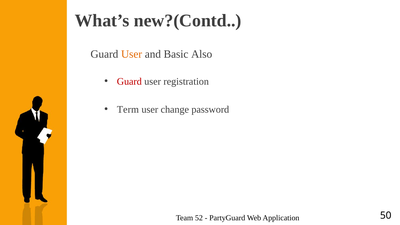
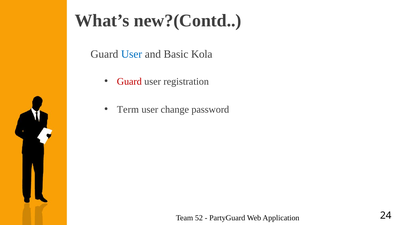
User at (132, 54) colour: orange -> blue
Also: Also -> Kola
50: 50 -> 24
